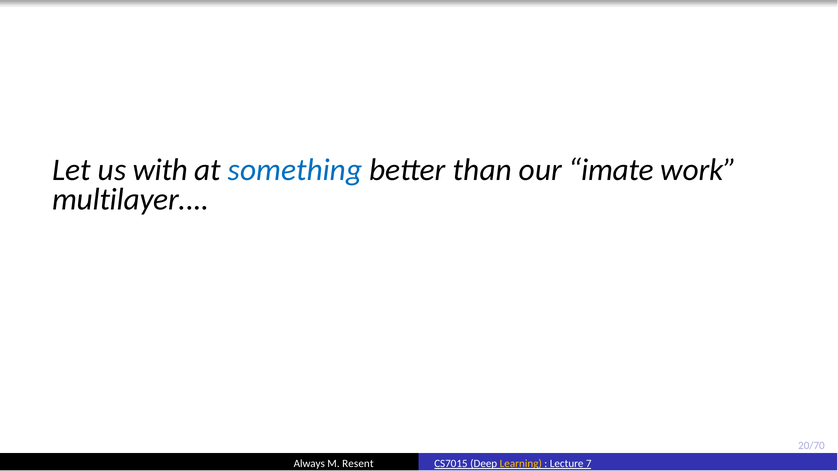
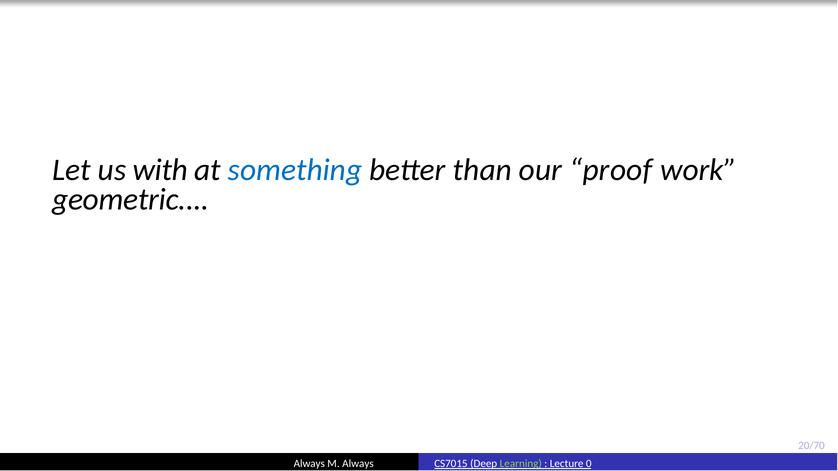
imate: imate -> proof
multilayer: multilayer -> geometric
M Resent: Resent -> Always
Learning colour: yellow -> light green
7: 7 -> 0
